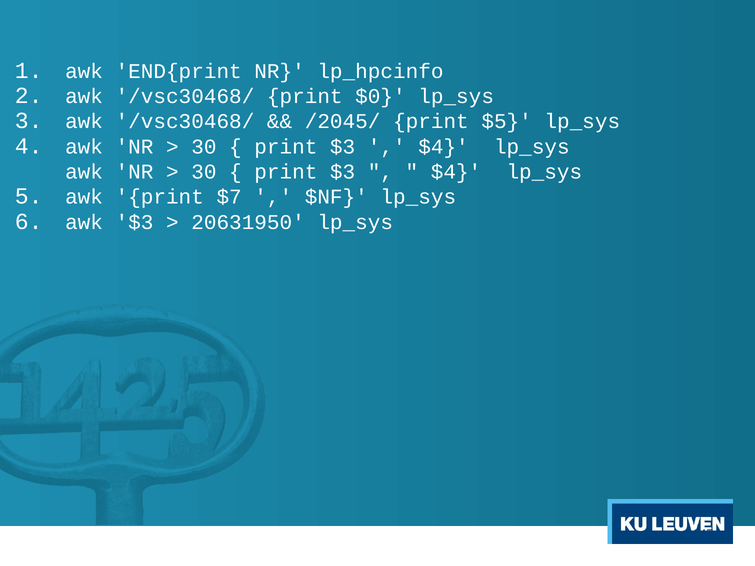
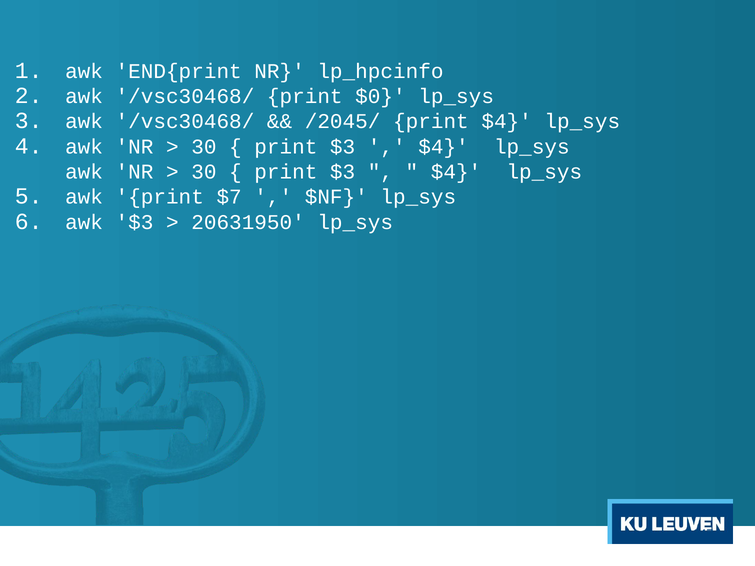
print $5: $5 -> $4
